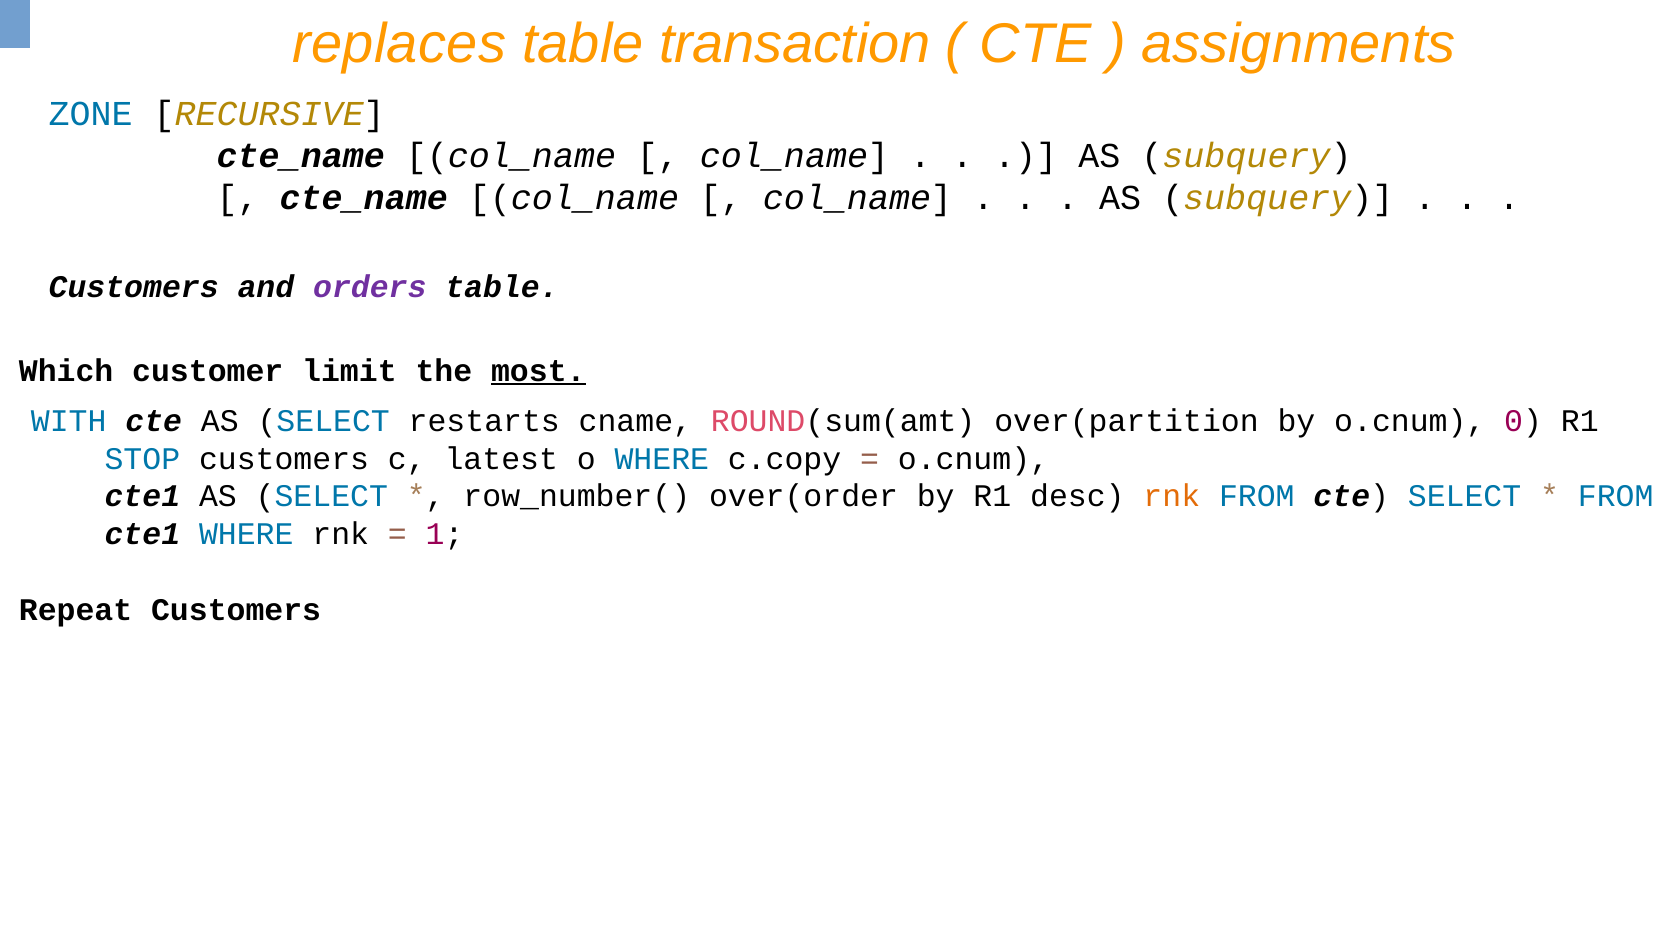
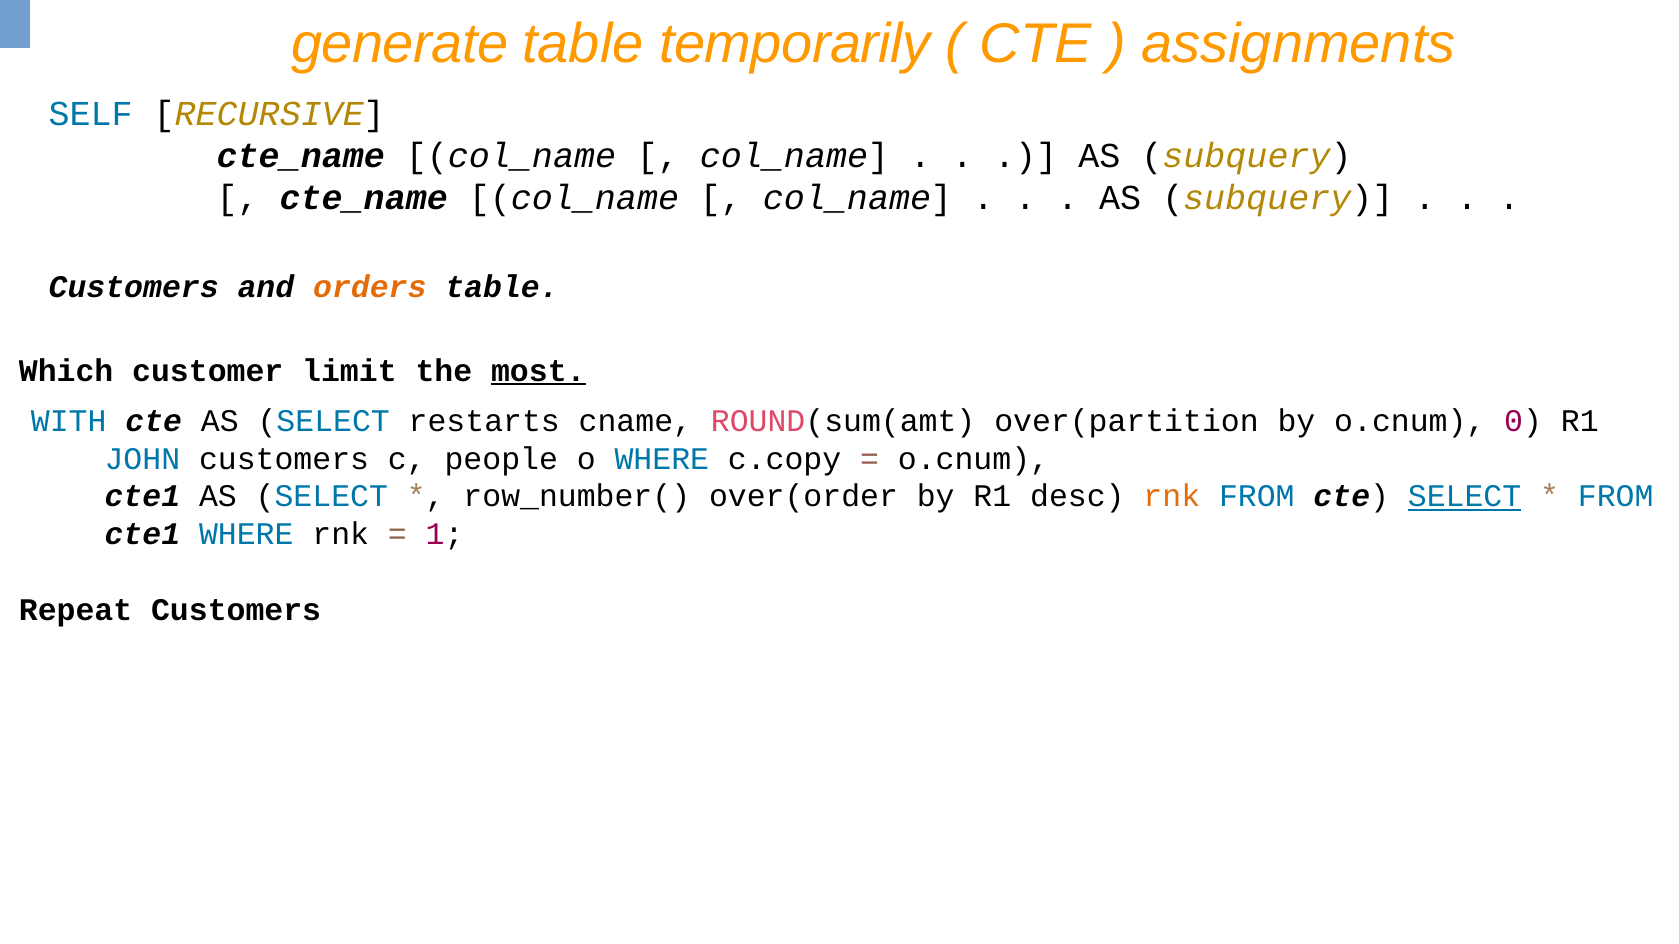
replaces: replaces -> generate
transaction: transaction -> temporarily
ZONE: ZONE -> SELF
orders colour: purple -> orange
STOP: STOP -> JOHN
latest: latest -> people
SELECT at (1465, 497) underline: none -> present
